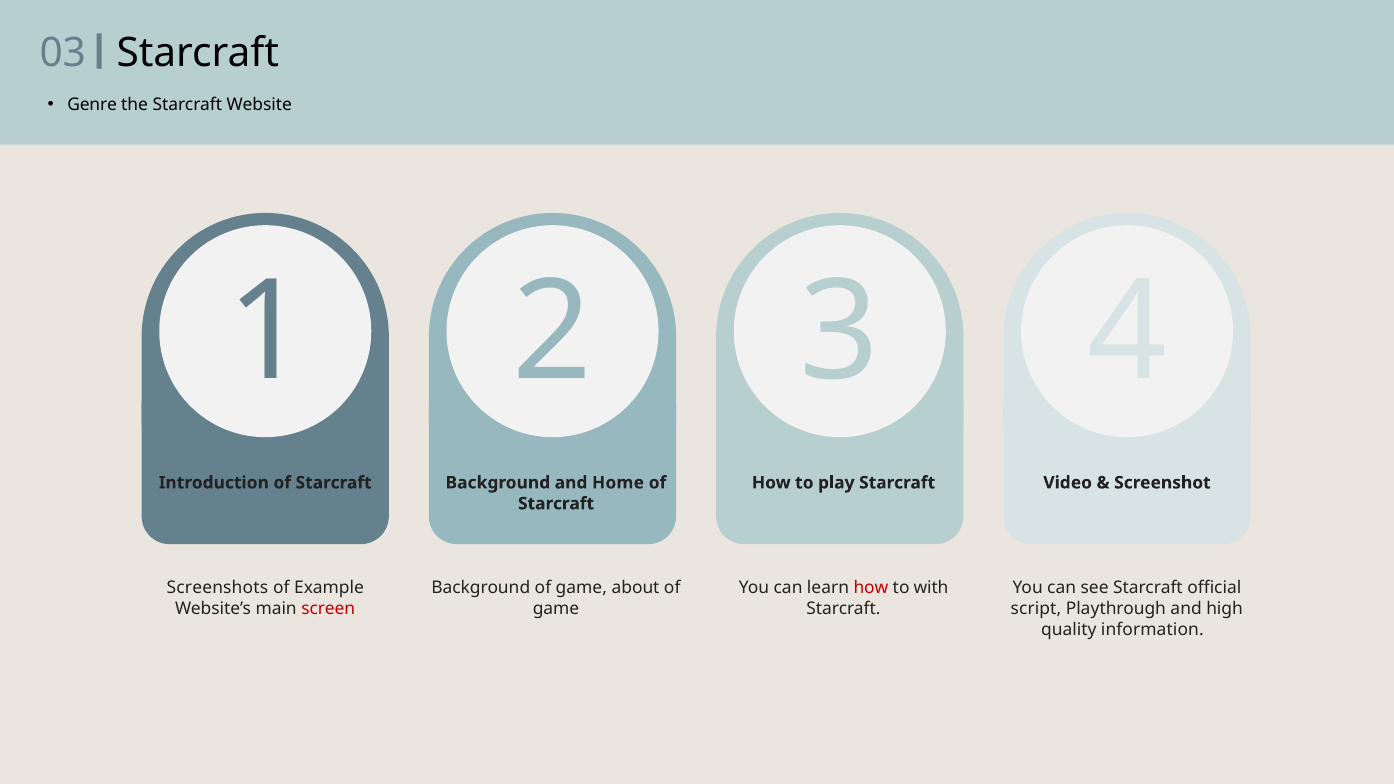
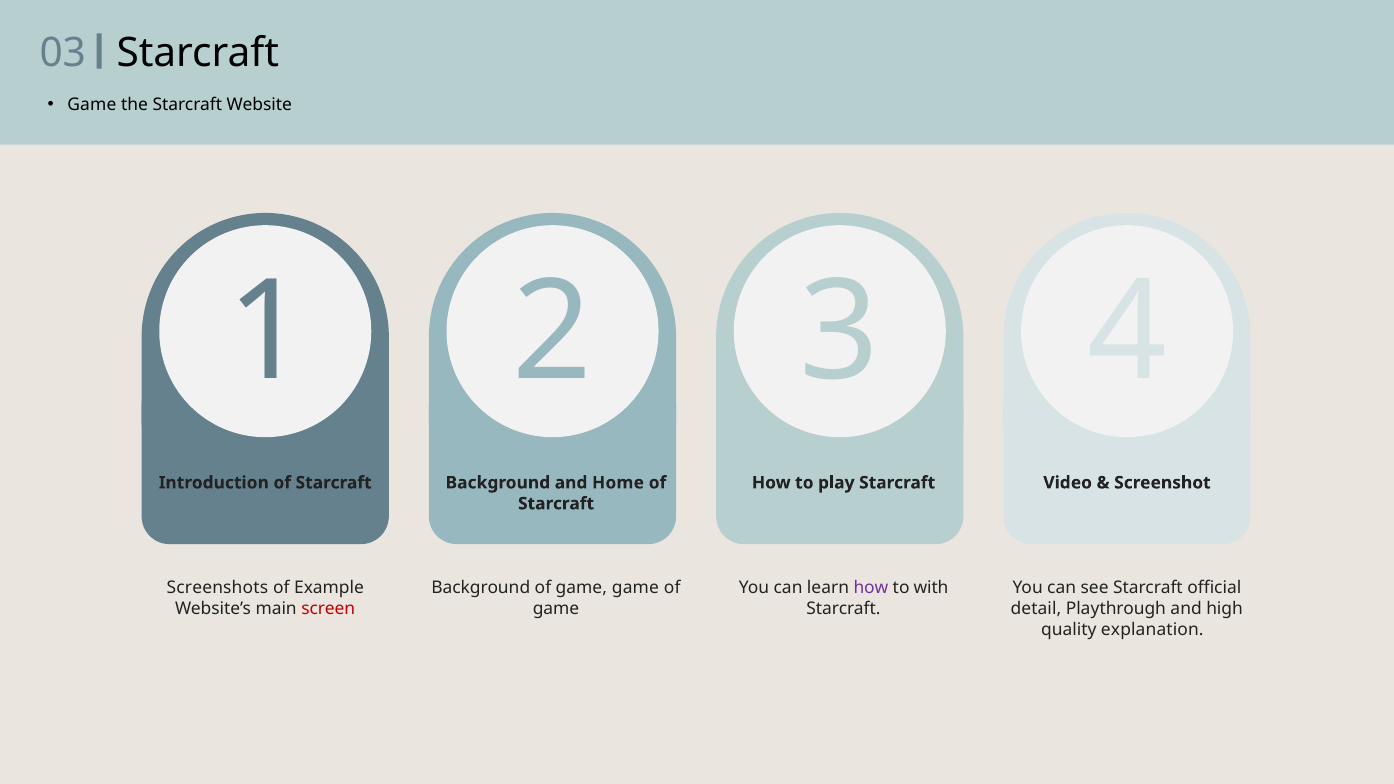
Genre at (92, 105): Genre -> Game
game about: about -> game
how at (871, 588) colour: red -> purple
script: script -> detail
information: information -> explanation
